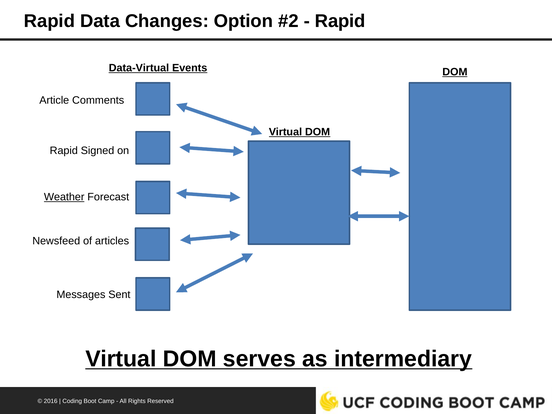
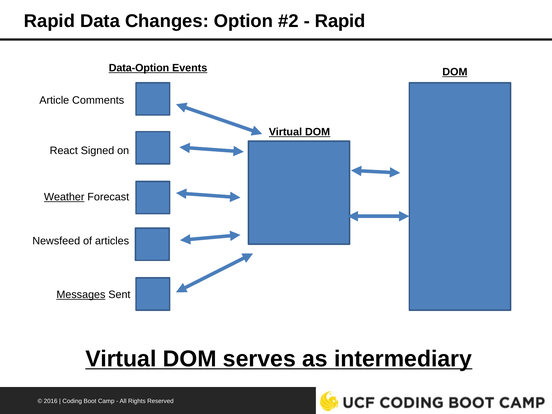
Data-Virtual: Data-Virtual -> Data-Option
Rapid at (64, 151): Rapid -> React
Messages underline: none -> present
